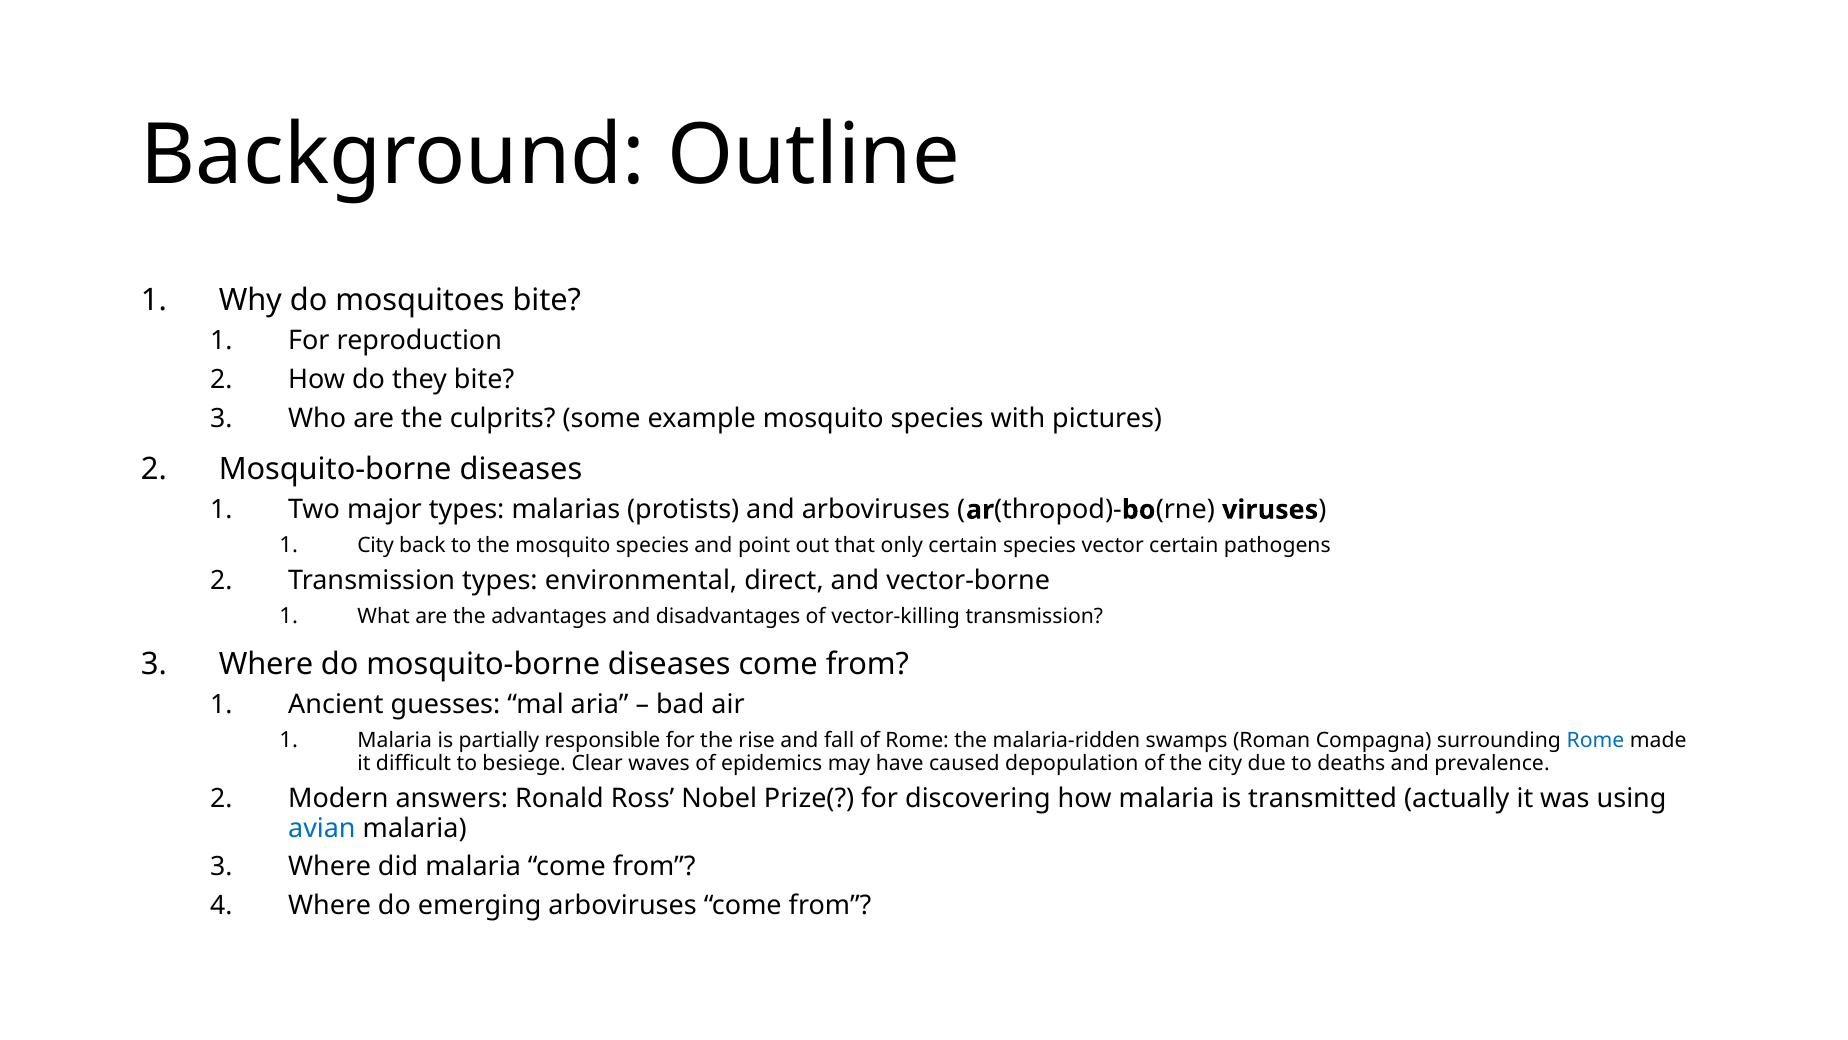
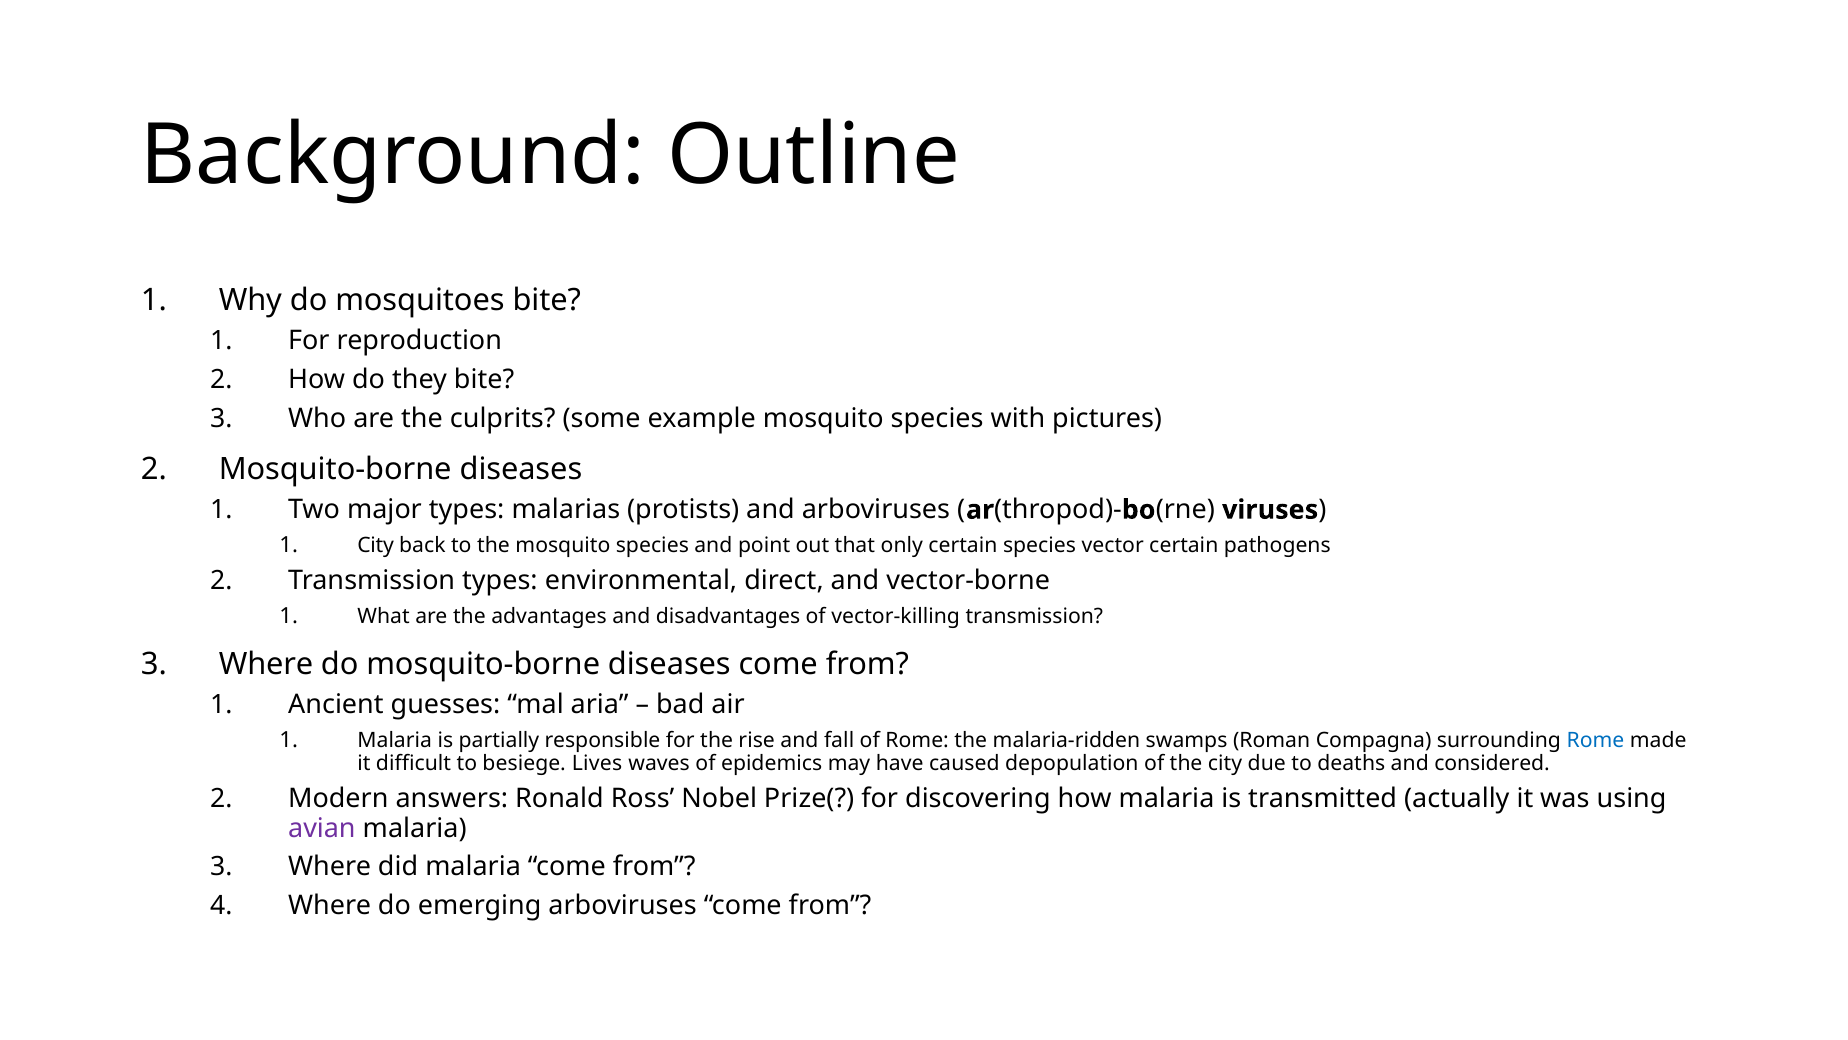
Clear: Clear -> Lives
prevalence: prevalence -> considered
avian colour: blue -> purple
